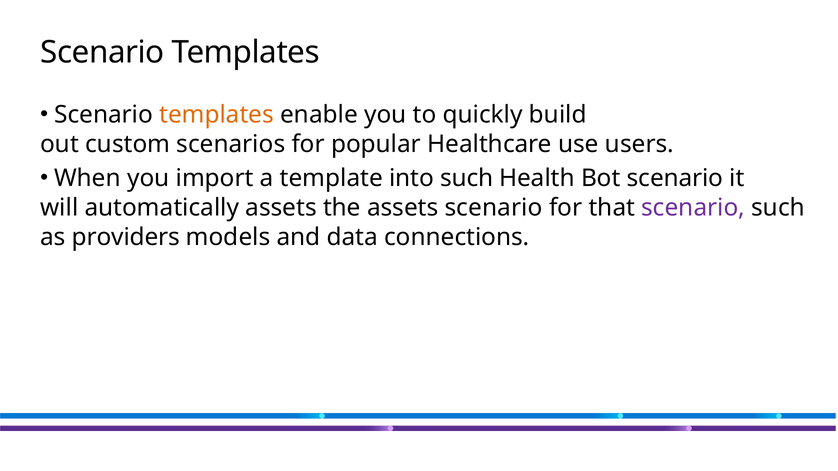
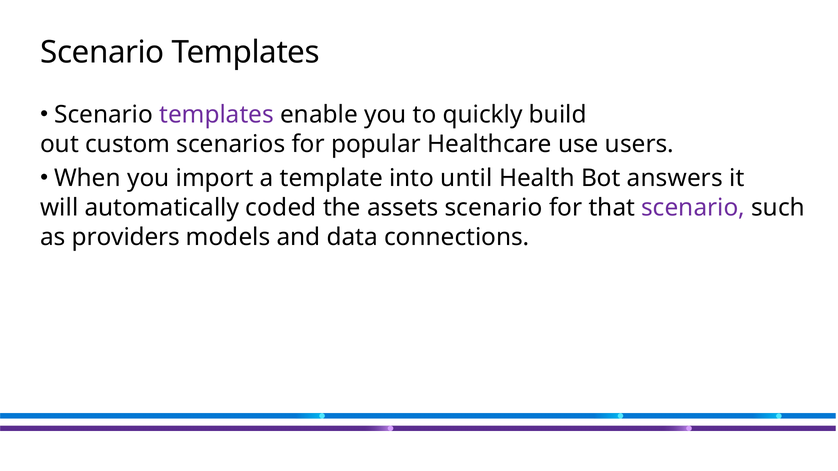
templates at (217, 115) colour: orange -> purple
into such: such -> until
Bot scenario: scenario -> answers
automatically assets: assets -> coded
